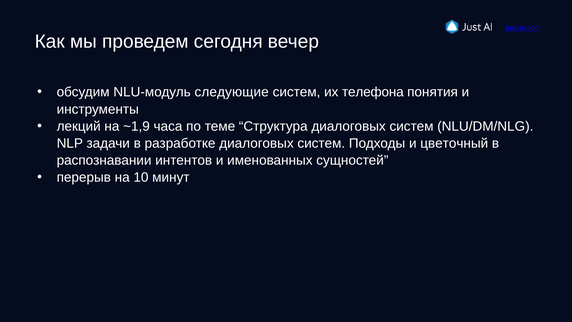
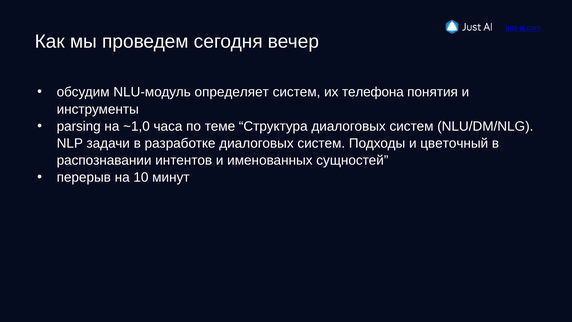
следующие: следующие -> определяет
лекций: лекций -> parsing
~1,9: ~1,9 -> ~1,0
